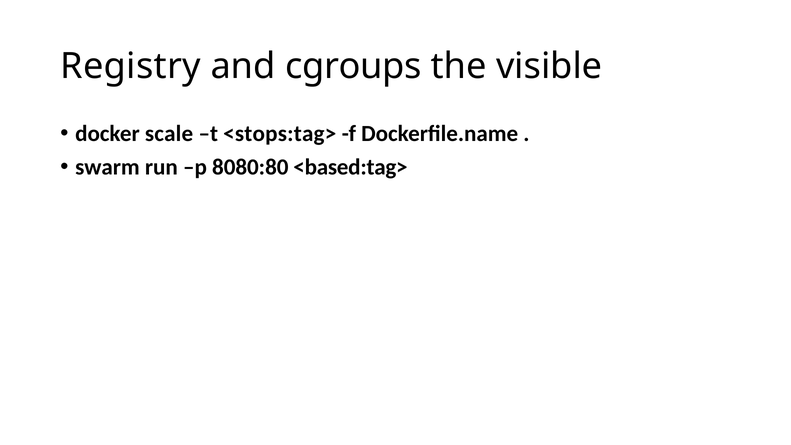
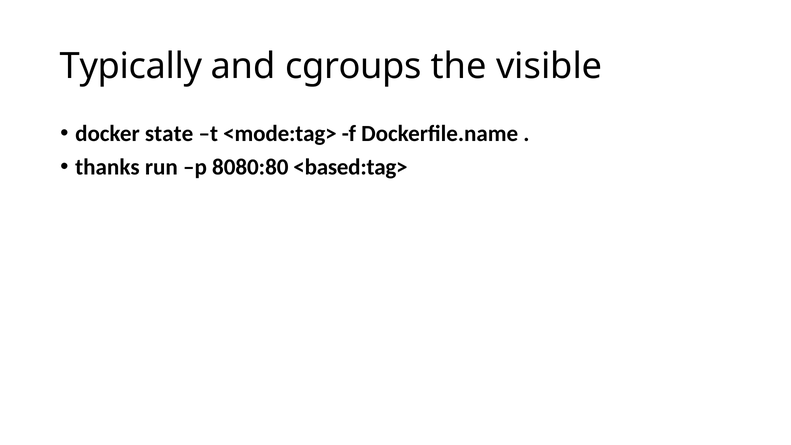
Registry: Registry -> Typically
scale: scale -> state
<stops:tag>: <stops:tag> -> <mode:tag>
swarm: swarm -> thanks
